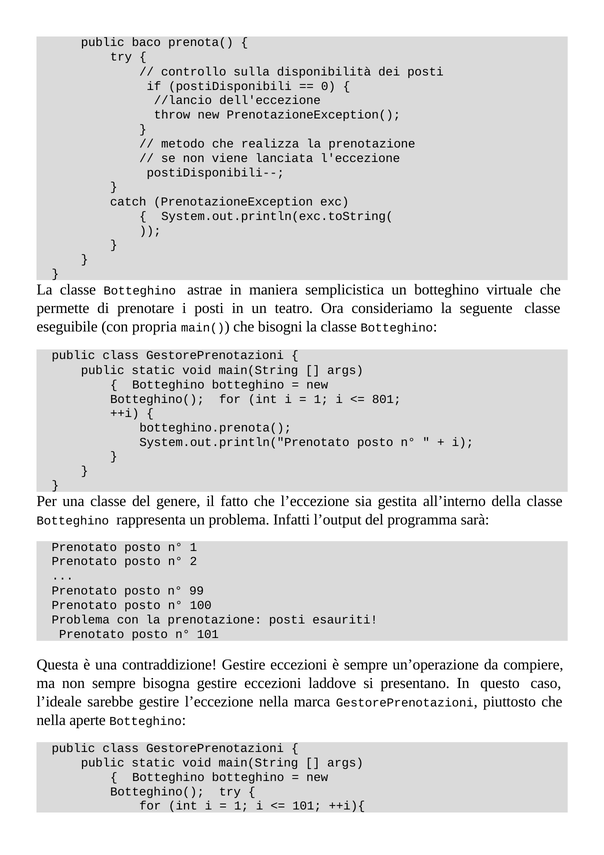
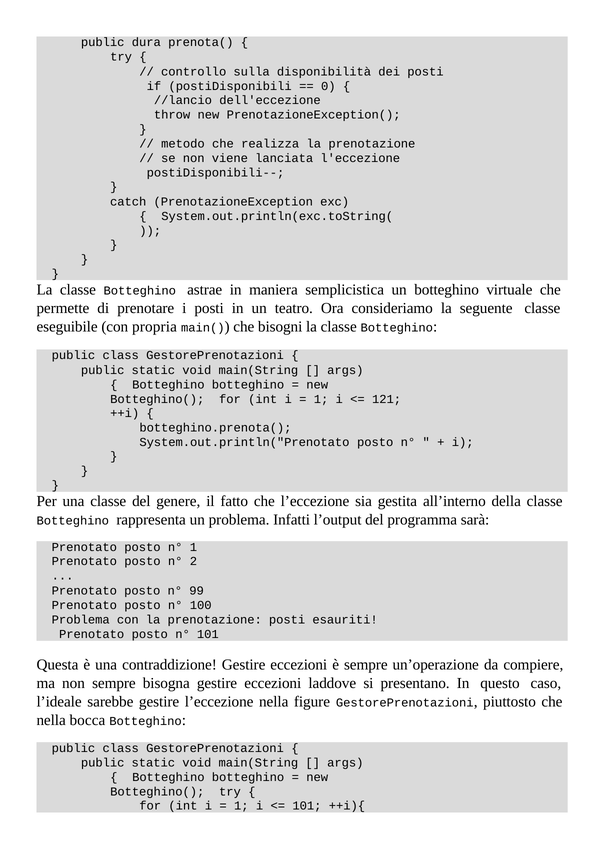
baco: baco -> dura
801: 801 -> 121
marca: marca -> figure
aperte: aperte -> bocca
